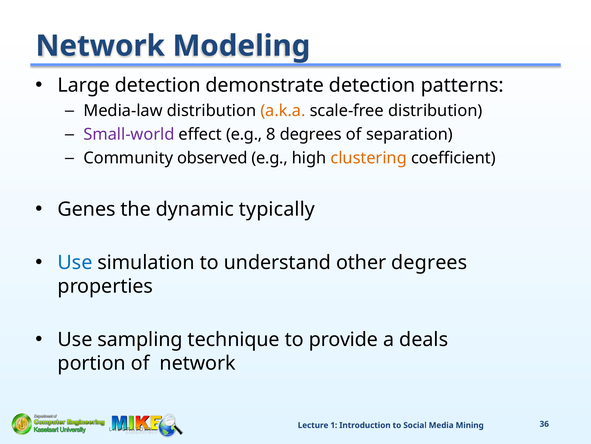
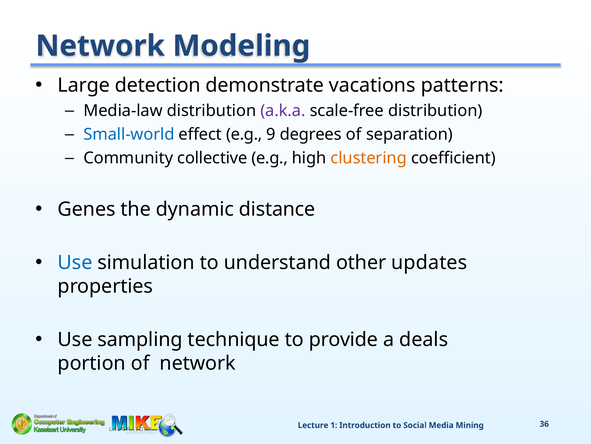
demonstrate detection: detection -> vacations
a.k.a colour: orange -> purple
Small-world colour: purple -> blue
8: 8 -> 9
observed: observed -> collective
typically: typically -> distance
other degrees: degrees -> updates
